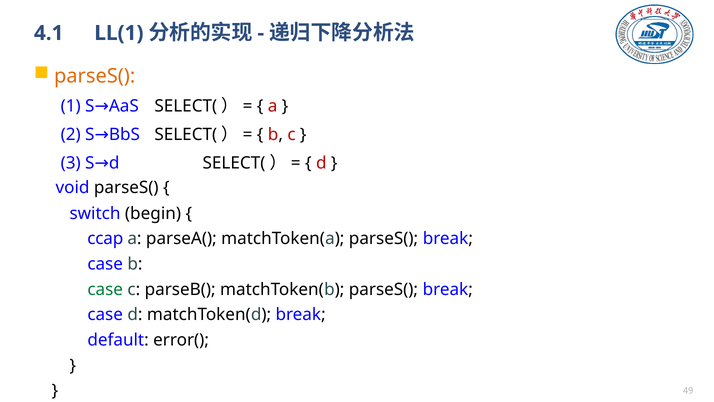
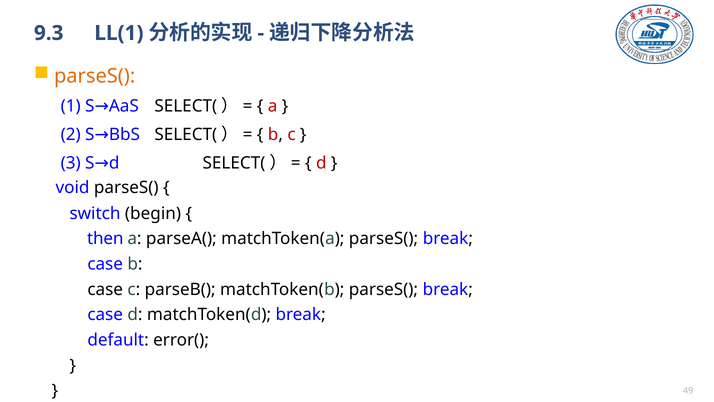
4.1: 4.1 -> 9.3
ccap: ccap -> then
case at (105, 289) colour: green -> black
